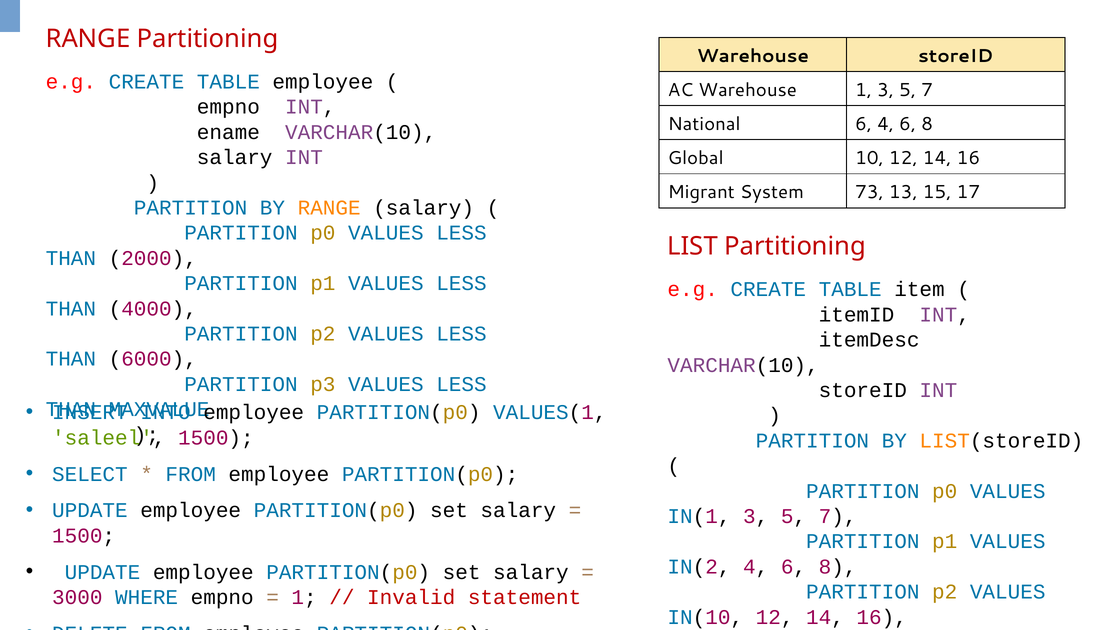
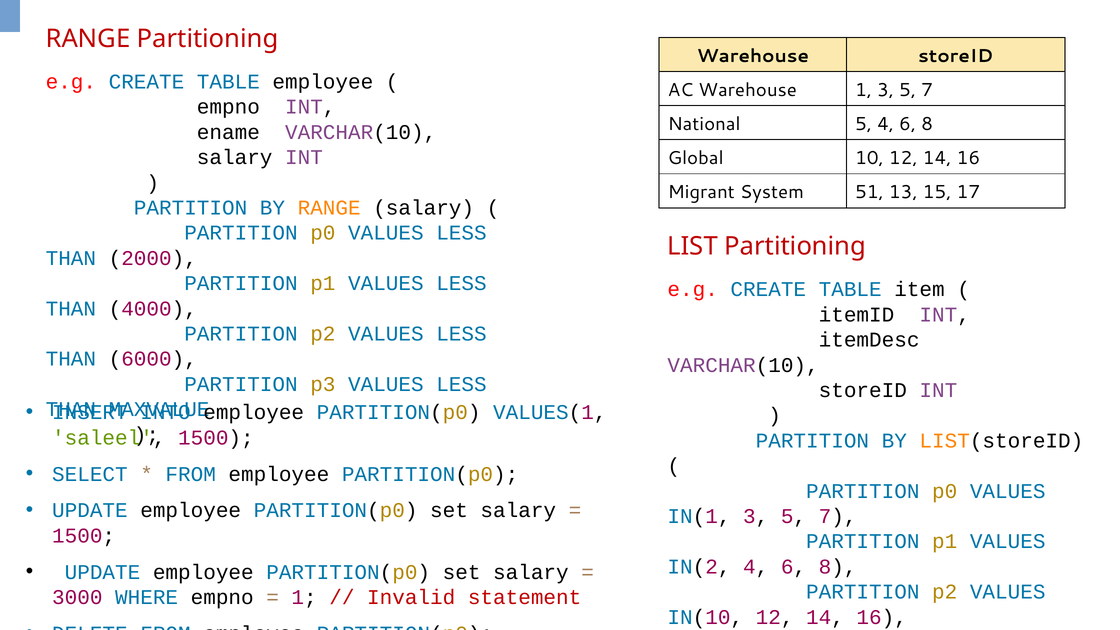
National 6: 6 -> 5
73: 73 -> 51
